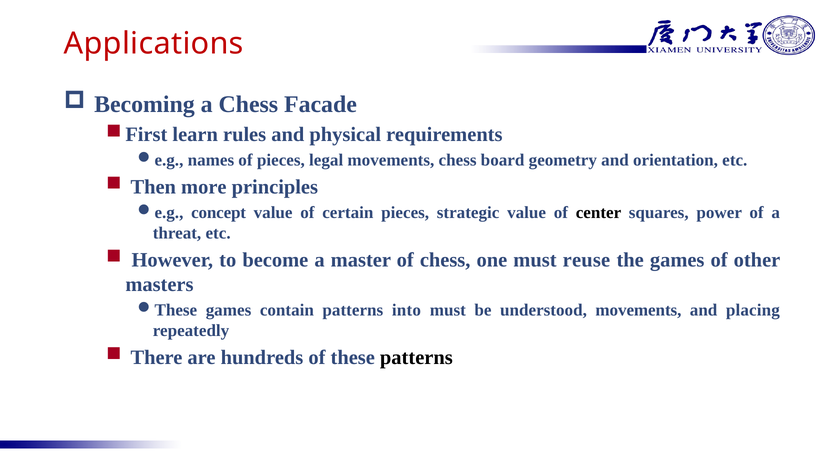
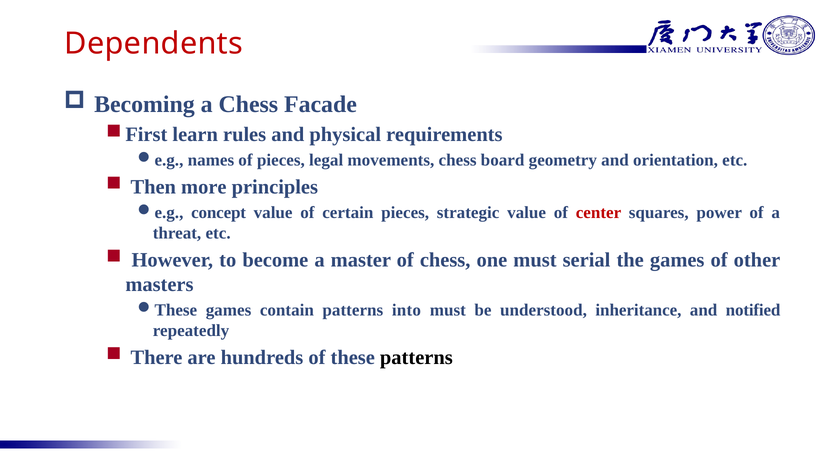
Applications: Applications -> Dependents
center colour: black -> red
reuse: reuse -> serial
understood movements: movements -> inheritance
placing: placing -> notified
